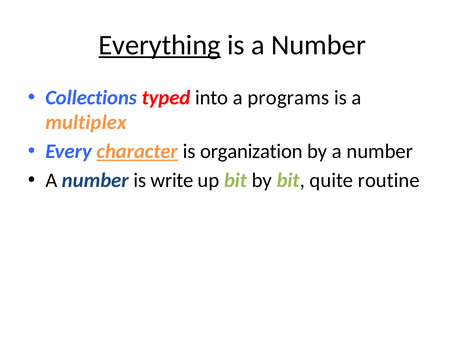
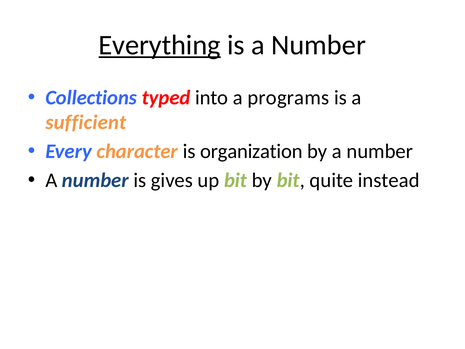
multiplex: multiplex -> sufficient
character underline: present -> none
write: write -> gives
routine: routine -> instead
